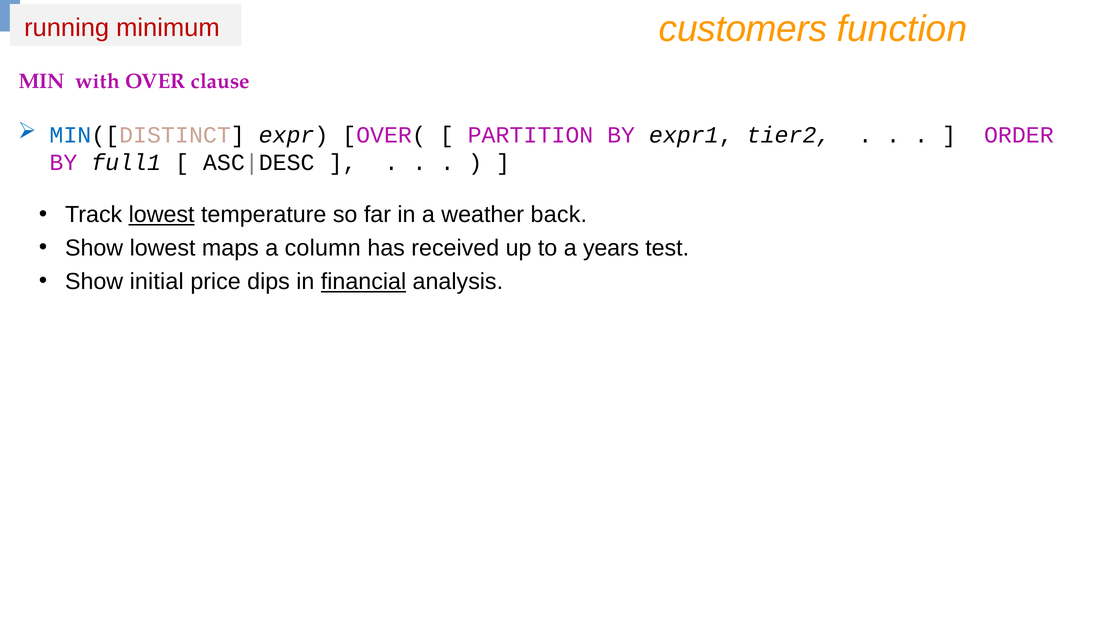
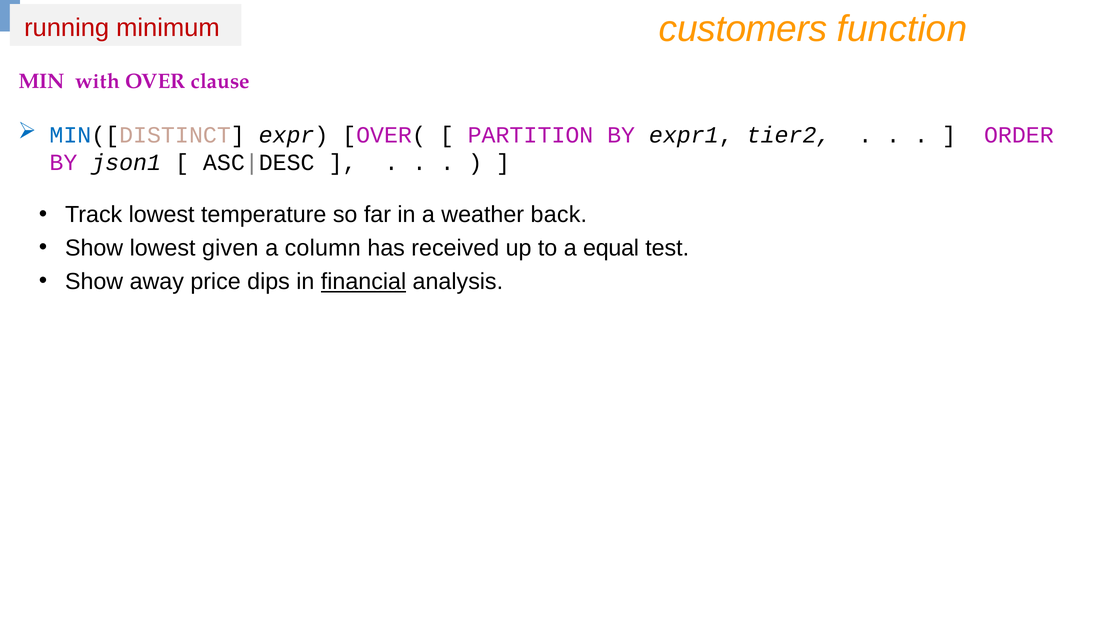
full1: full1 -> json1
lowest at (162, 215) underline: present -> none
maps: maps -> given
years: years -> equal
initial: initial -> away
